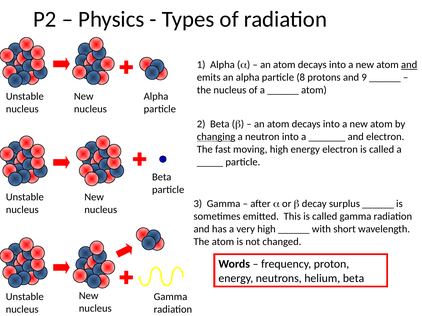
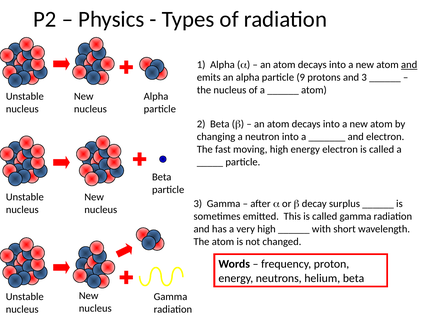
8: 8 -> 9
and 9: 9 -> 3
changing underline: present -> none
